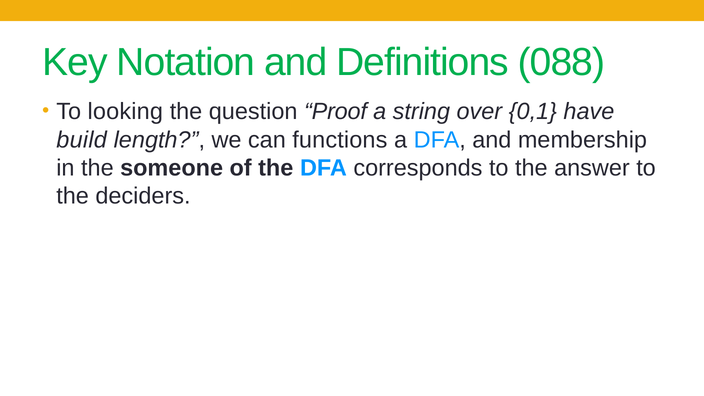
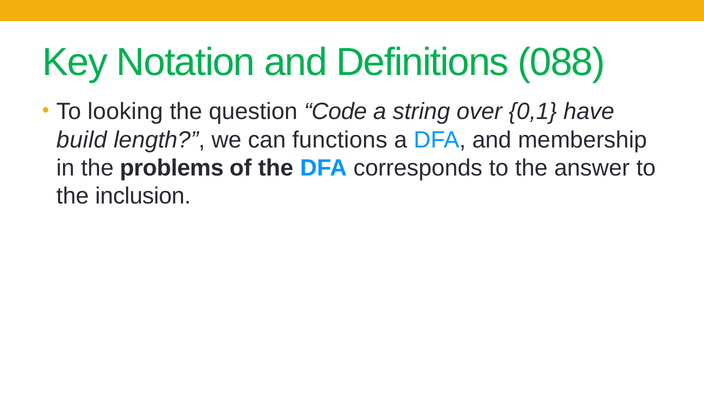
Proof: Proof -> Code
someone: someone -> problems
deciders: deciders -> inclusion
